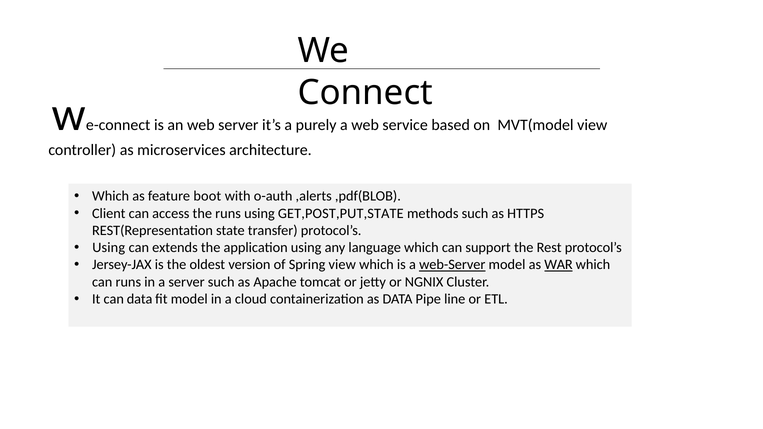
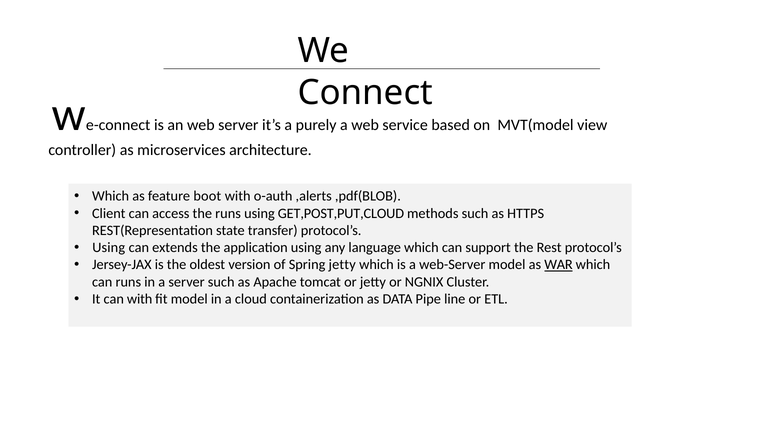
GET,POST,PUT,STATE: GET,POST,PUT,STATE -> GET,POST,PUT,CLOUD
Spring view: view -> jetty
web-Server underline: present -> none
can data: data -> with
